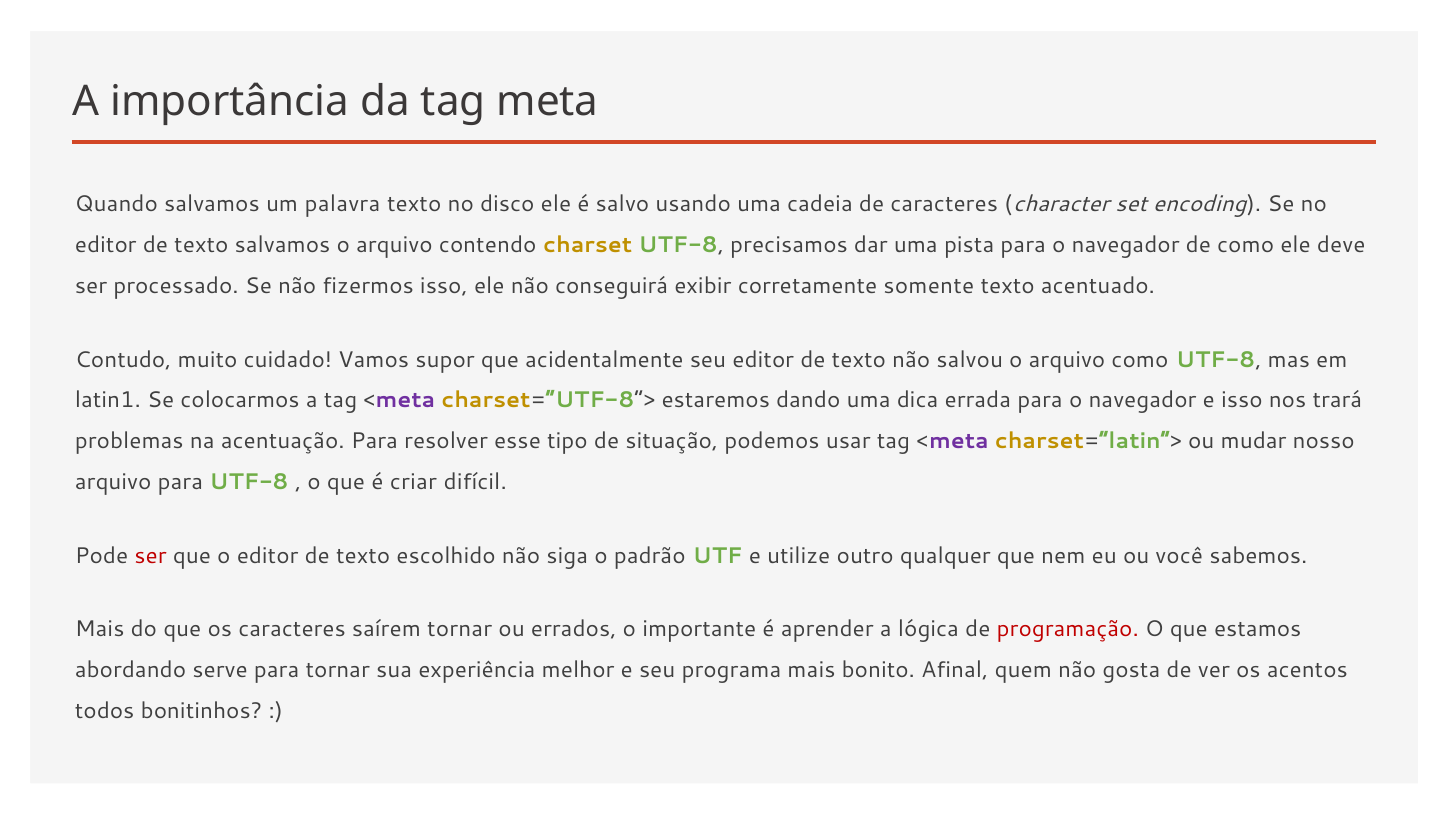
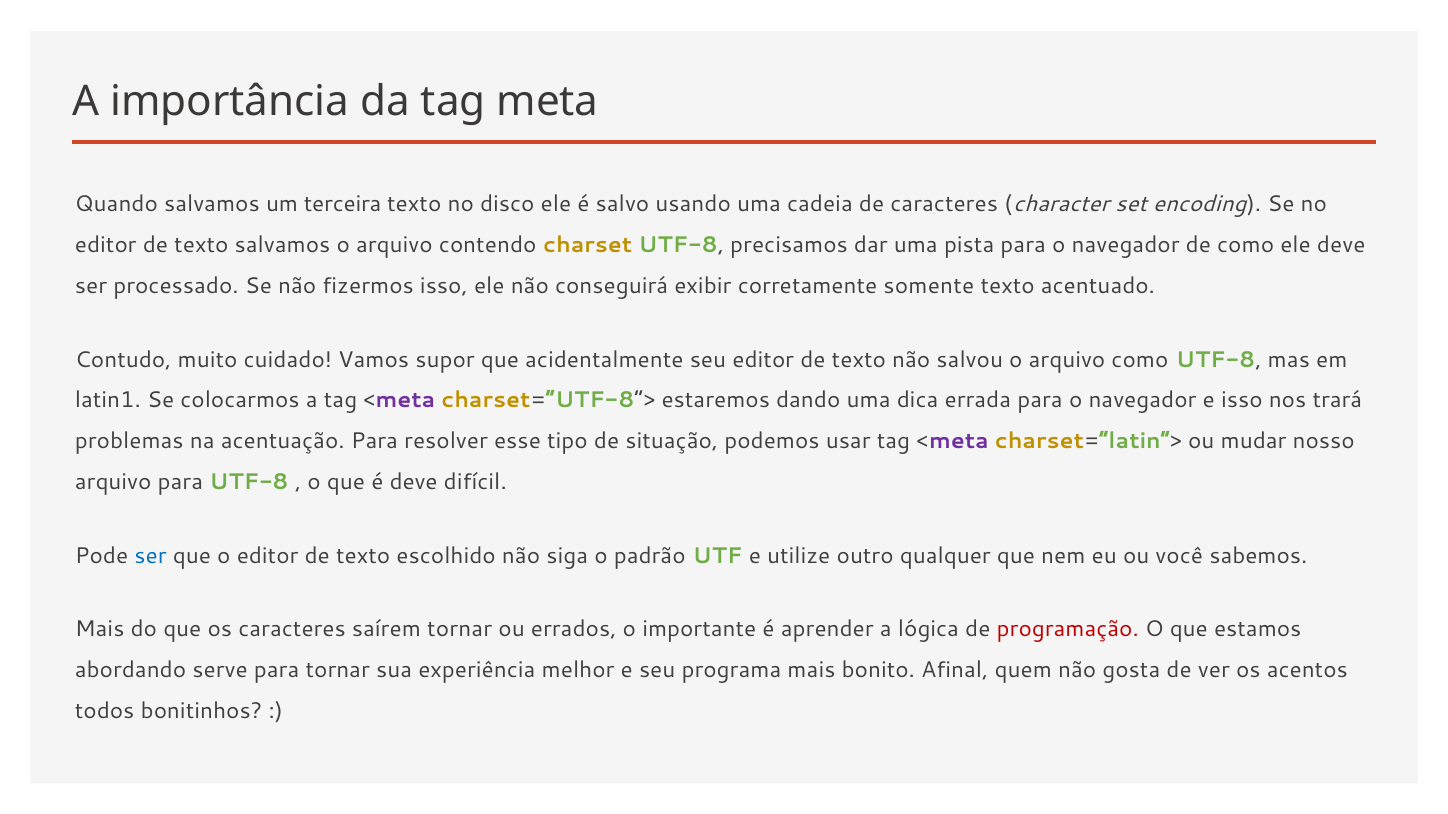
palavra: palavra -> terceira
é criar: criar -> deve
ser at (151, 556) colour: red -> blue
